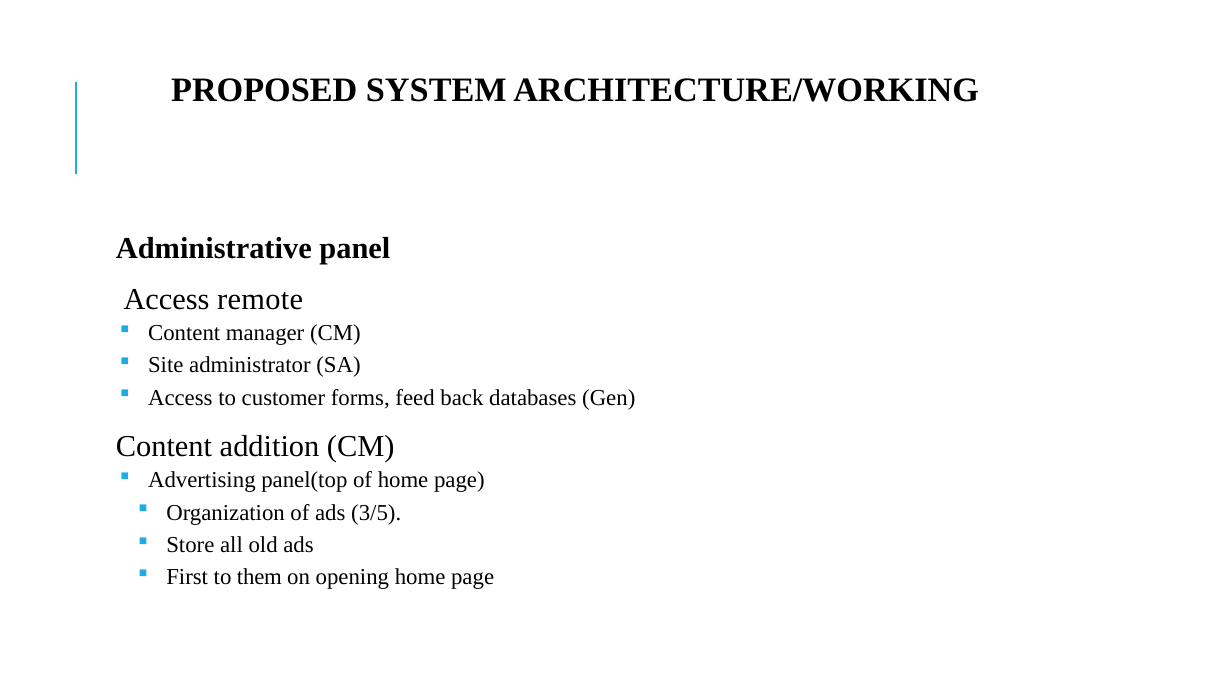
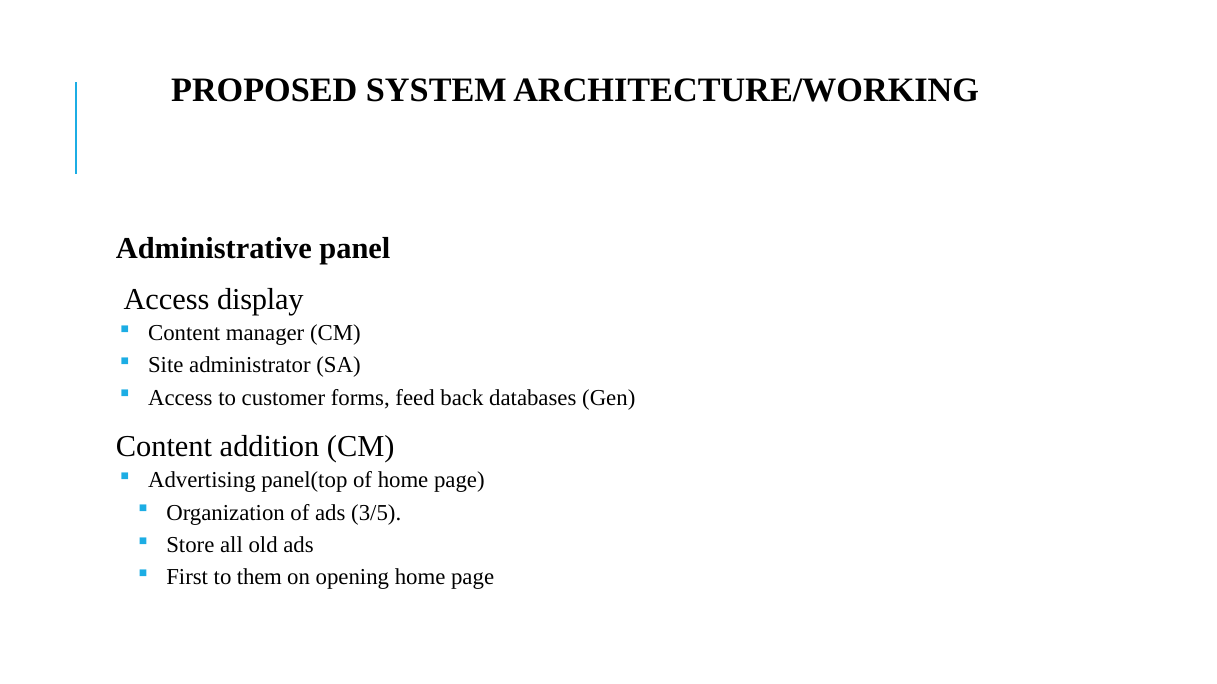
remote: remote -> display
